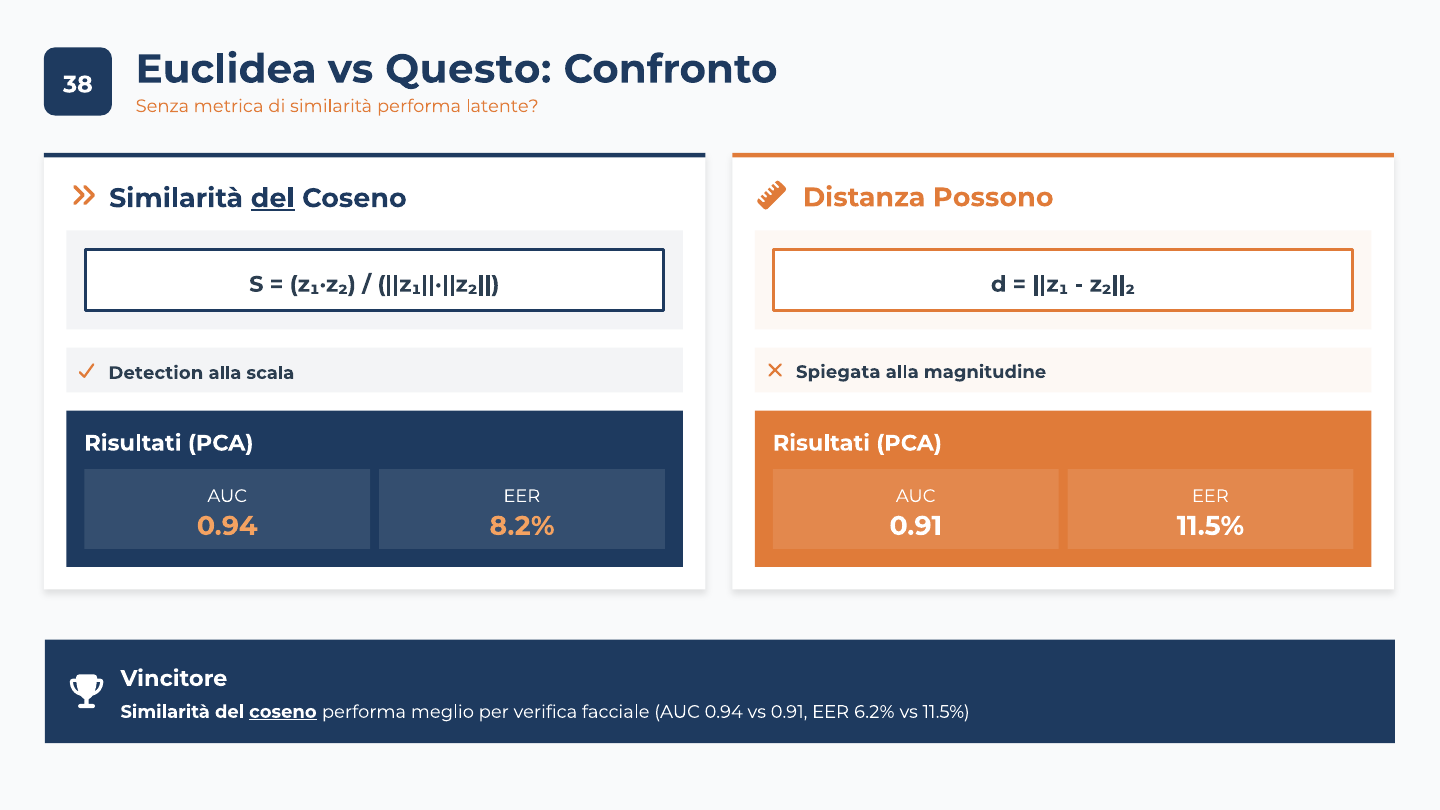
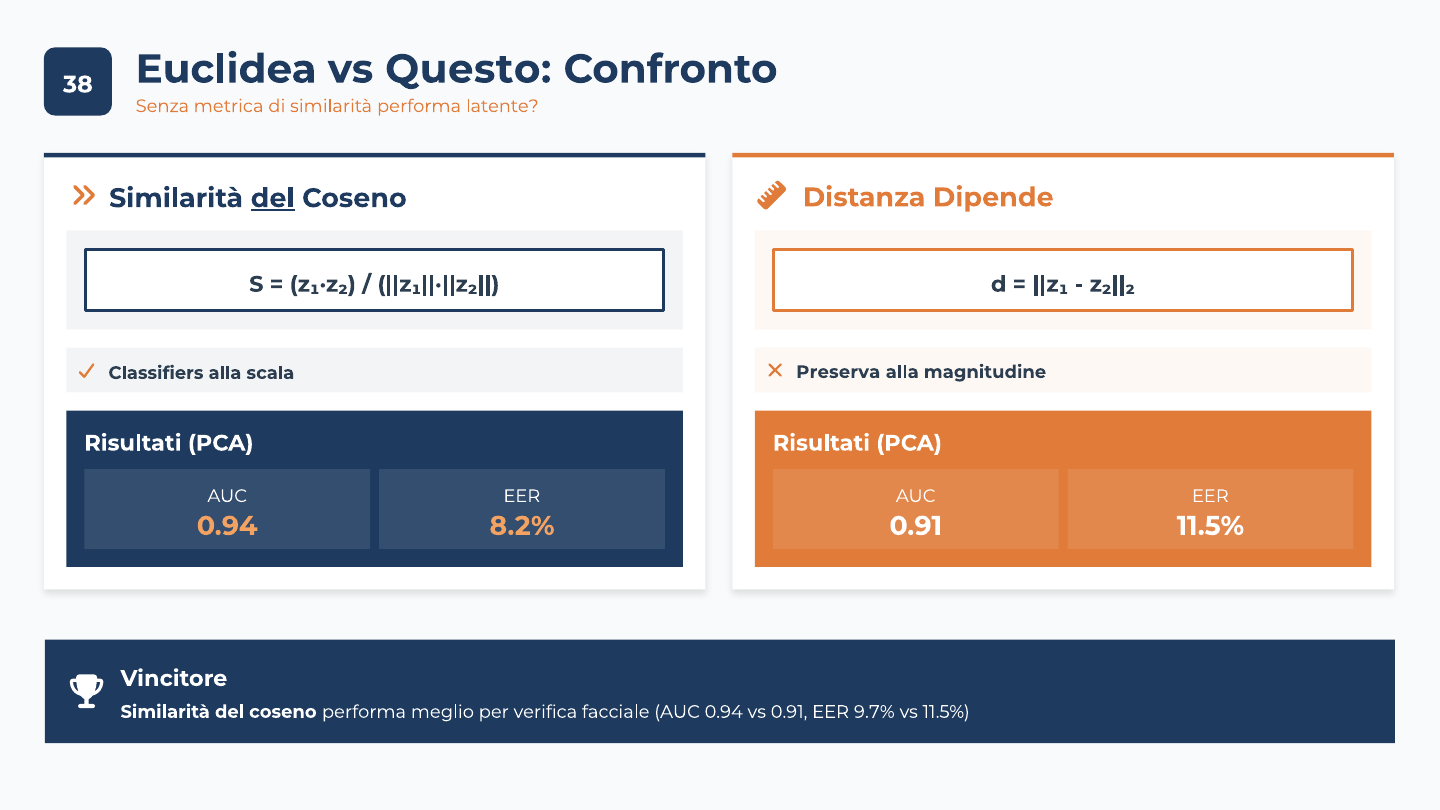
Possono: Possono -> Dipende
Spiegata: Spiegata -> Preserva
Detection: Detection -> Classifiers
coseno at (283, 712) underline: present -> none
6.2%: 6.2% -> 9.7%
